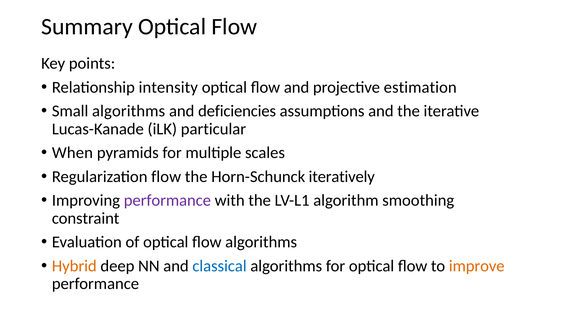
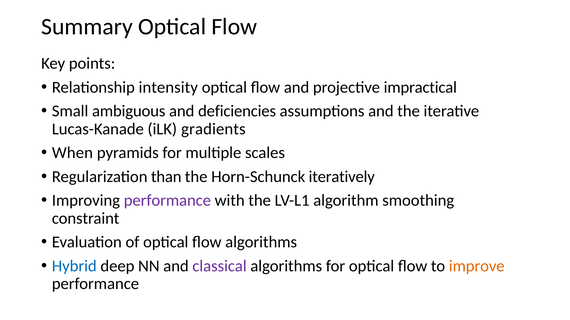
estimation: estimation -> impractical
Small algorithms: algorithms -> ambiguous
particular: particular -> gradients
Regularization flow: flow -> than
Hybrid colour: orange -> blue
classical colour: blue -> purple
